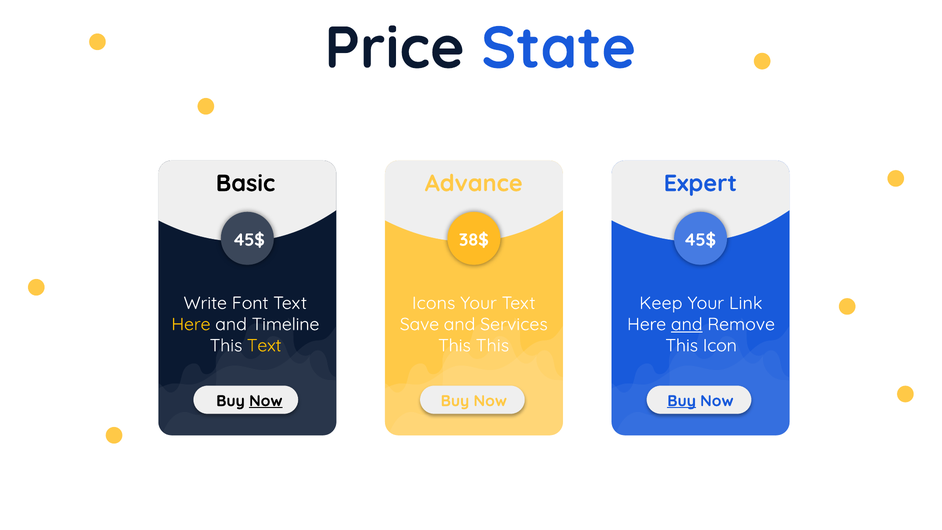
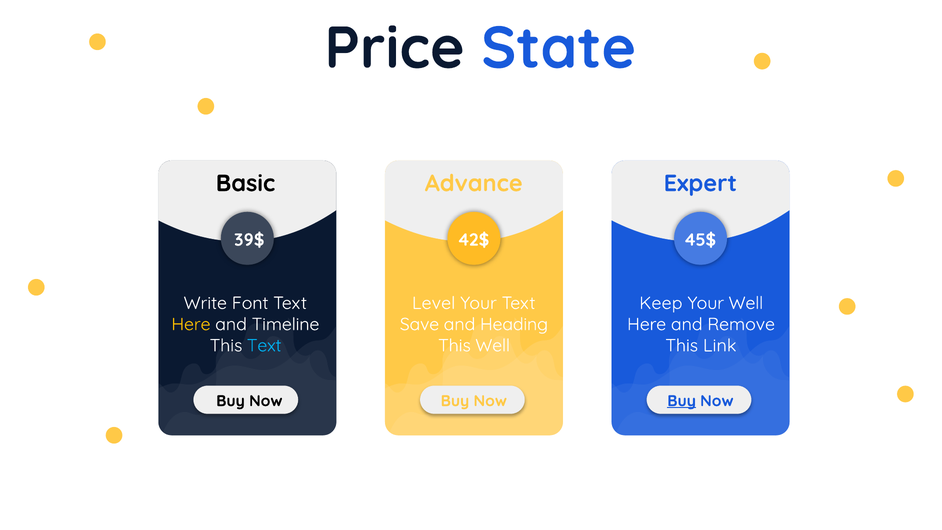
45$ at (249, 240): 45$ -> 39$
38$: 38$ -> 42$
Icons: Icons -> Level
Your Link: Link -> Well
Services: Services -> Heading
and at (687, 324) underline: present -> none
Text at (264, 345) colour: yellow -> light blue
This This: This -> Well
Icon: Icon -> Link
Now at (266, 401) underline: present -> none
